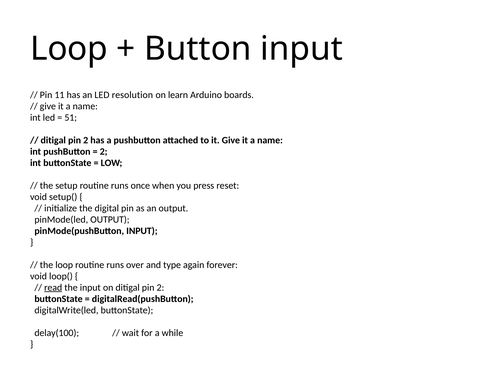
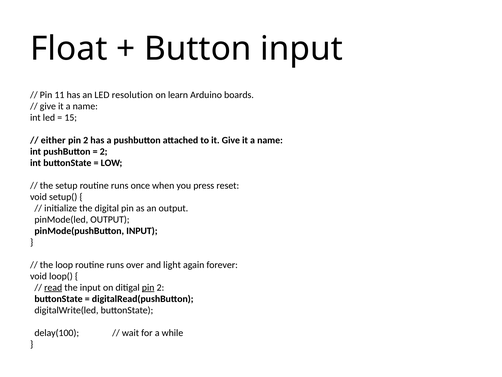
Loop at (69, 49): Loop -> Float
51: 51 -> 15
ditigal at (53, 140): ditigal -> either
type: type -> light
pin at (148, 287) underline: none -> present
